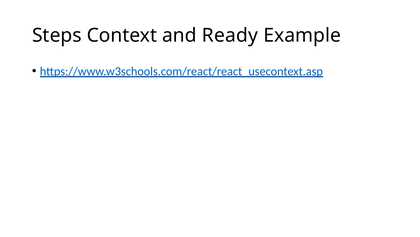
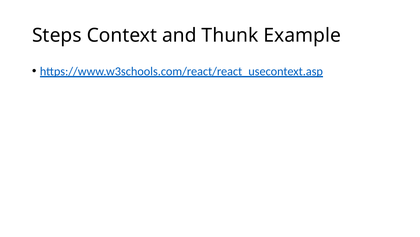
Ready: Ready -> Thunk
